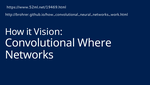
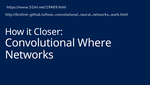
Vision: Vision -> Closer
